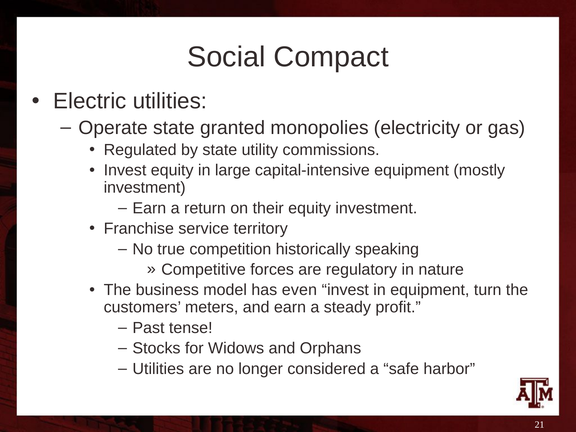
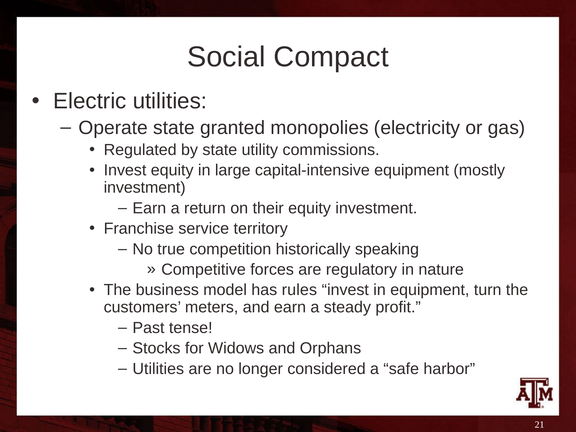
even: even -> rules
